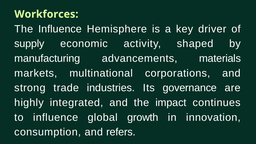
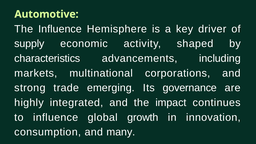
Workforces: Workforces -> Automotive
manufacturing: manufacturing -> characteristics
materials: materials -> including
industries: industries -> emerging
refers: refers -> many
